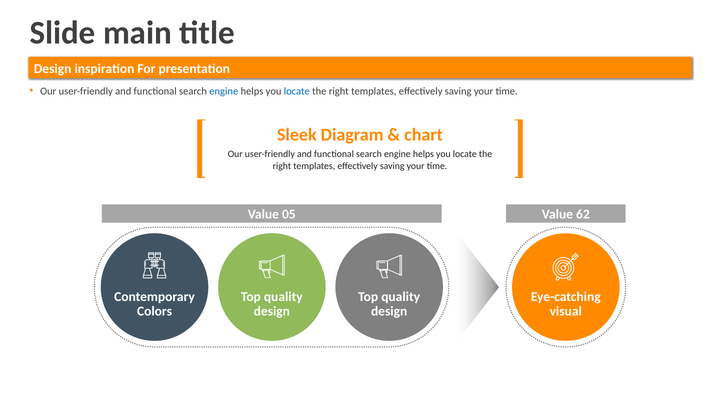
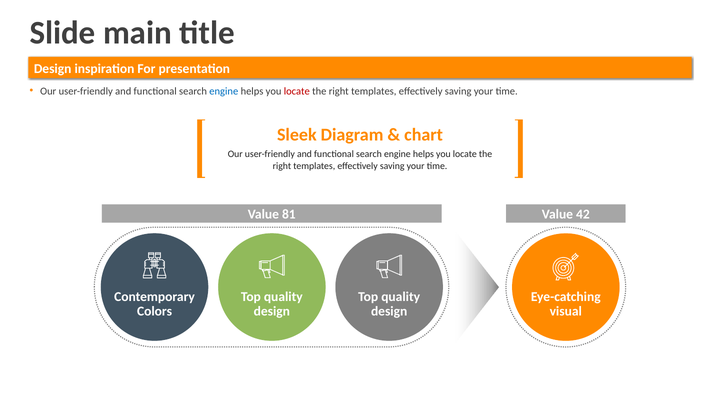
locate at (297, 91) colour: blue -> red
05: 05 -> 81
62: 62 -> 42
